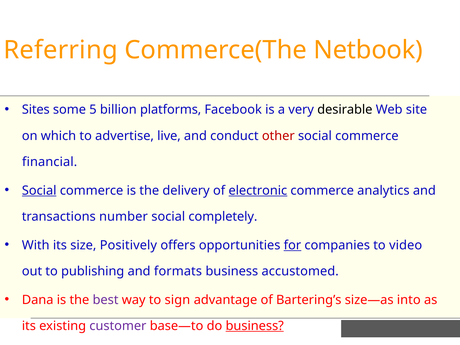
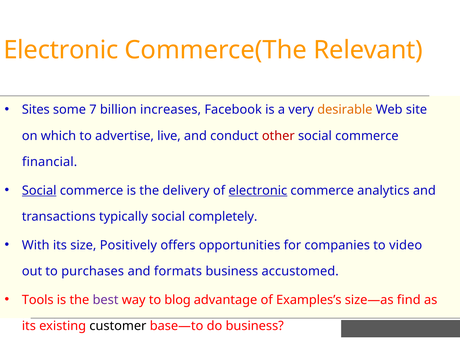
Referring at (61, 50): Referring -> Electronic
Netbook: Netbook -> Relevant
5: 5 -> 7
platforms: platforms -> increases
desirable colour: black -> orange
number: number -> typically
for underline: present -> none
publishing: publishing -> purchases
Dana: Dana -> Tools
sign: sign -> blog
Bartering’s: Bartering’s -> Examples’s
into: into -> find
customer colour: purple -> black
business at (255, 326) underline: present -> none
